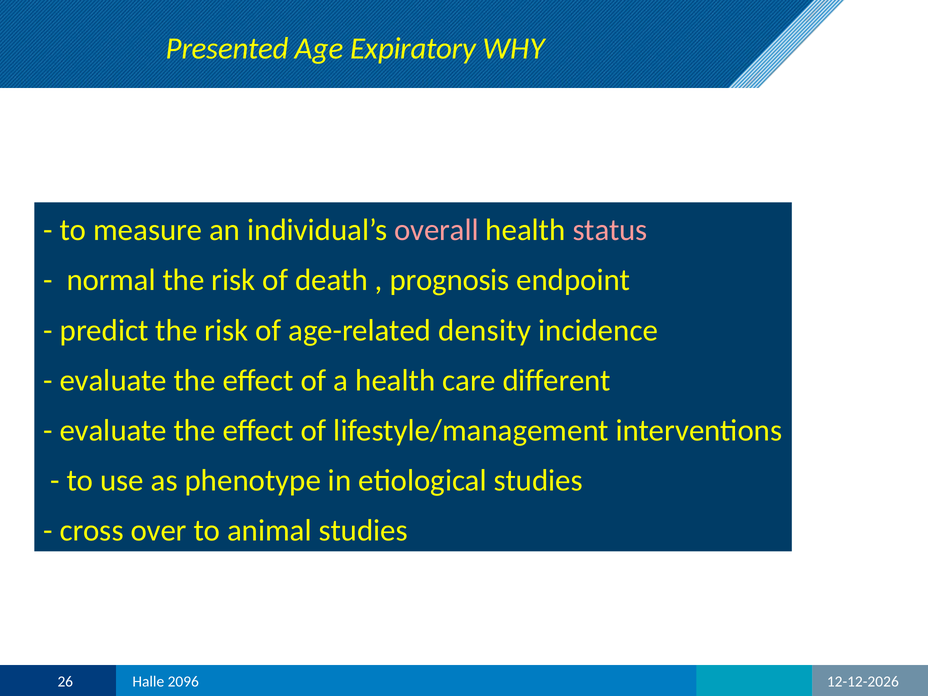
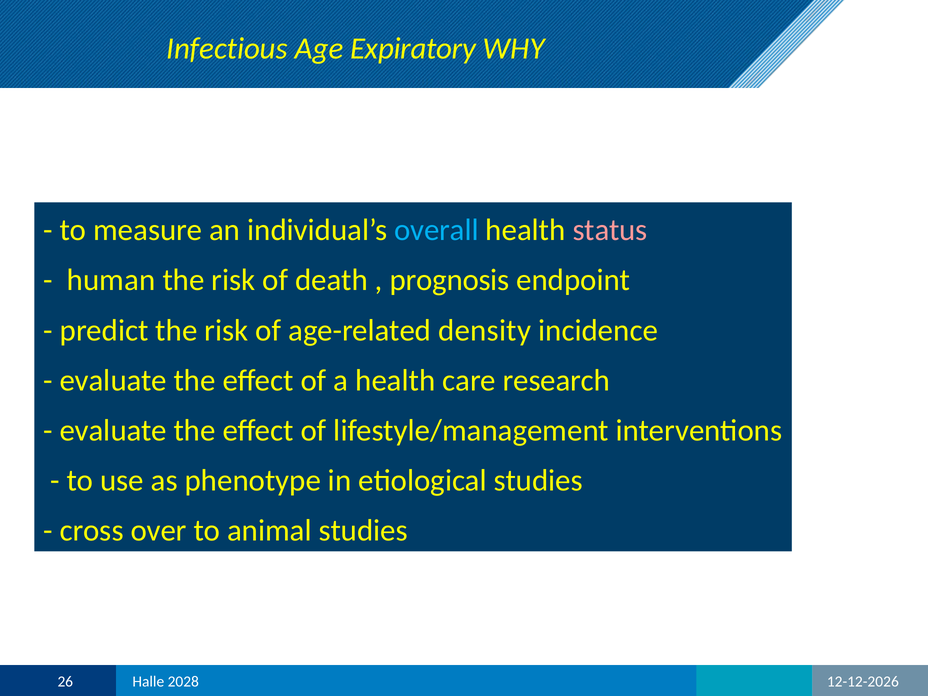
Presented: Presented -> Infectious
overall colour: pink -> light blue
normal: normal -> human
different: different -> research
2096: 2096 -> 2028
